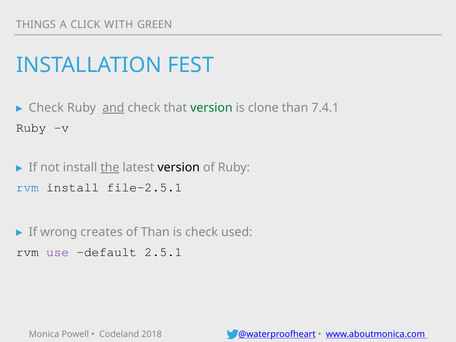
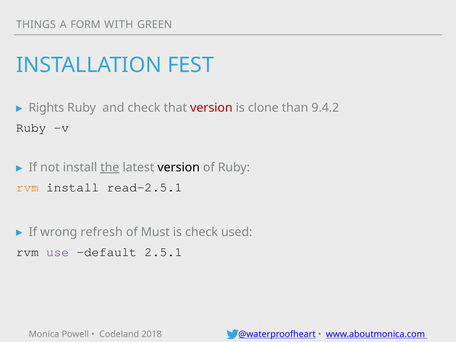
CLICK: CLICK -> FORM
Check at (46, 108): Check -> Rights
and underline: present -> none
version at (211, 108) colour: green -> red
7.4.1: 7.4.1 -> 9.4.2
rvm at (27, 187) colour: blue -> orange
file-2.5.1: file-2.5.1 -> read-2.5.1
creates: creates -> refresh
of Than: Than -> Must
